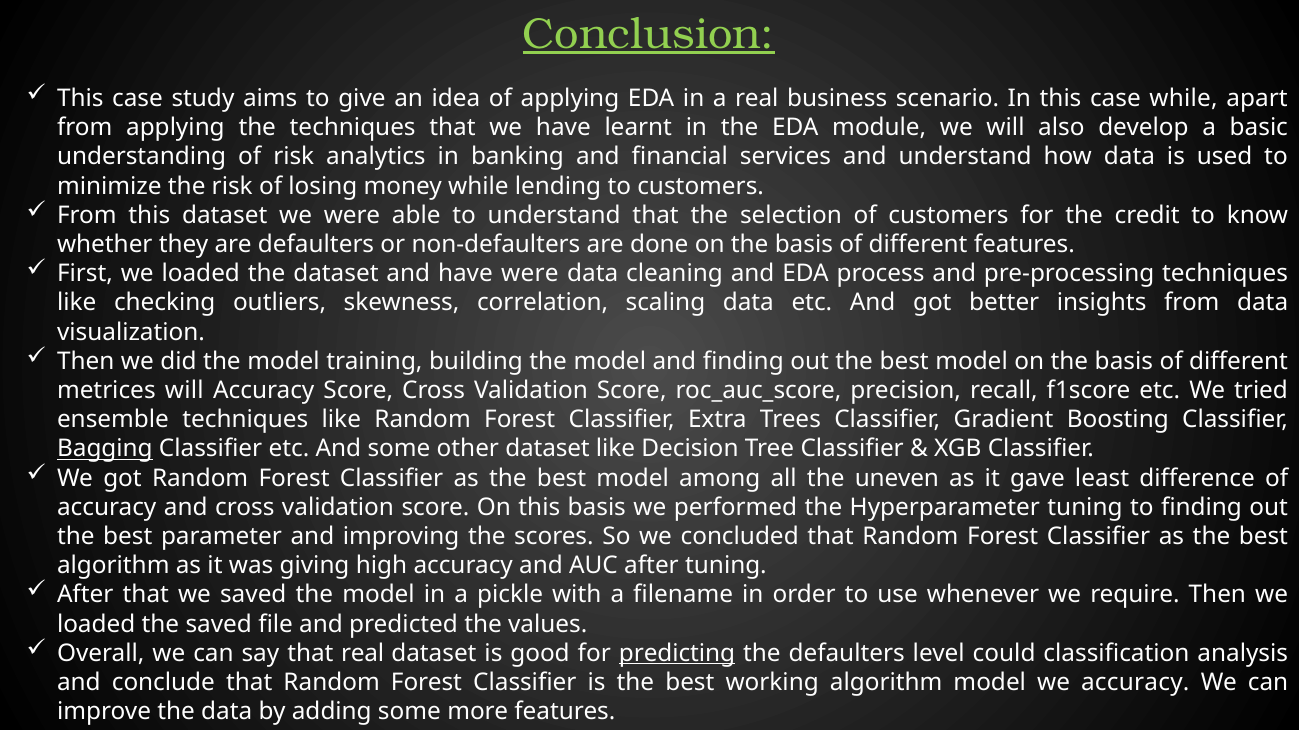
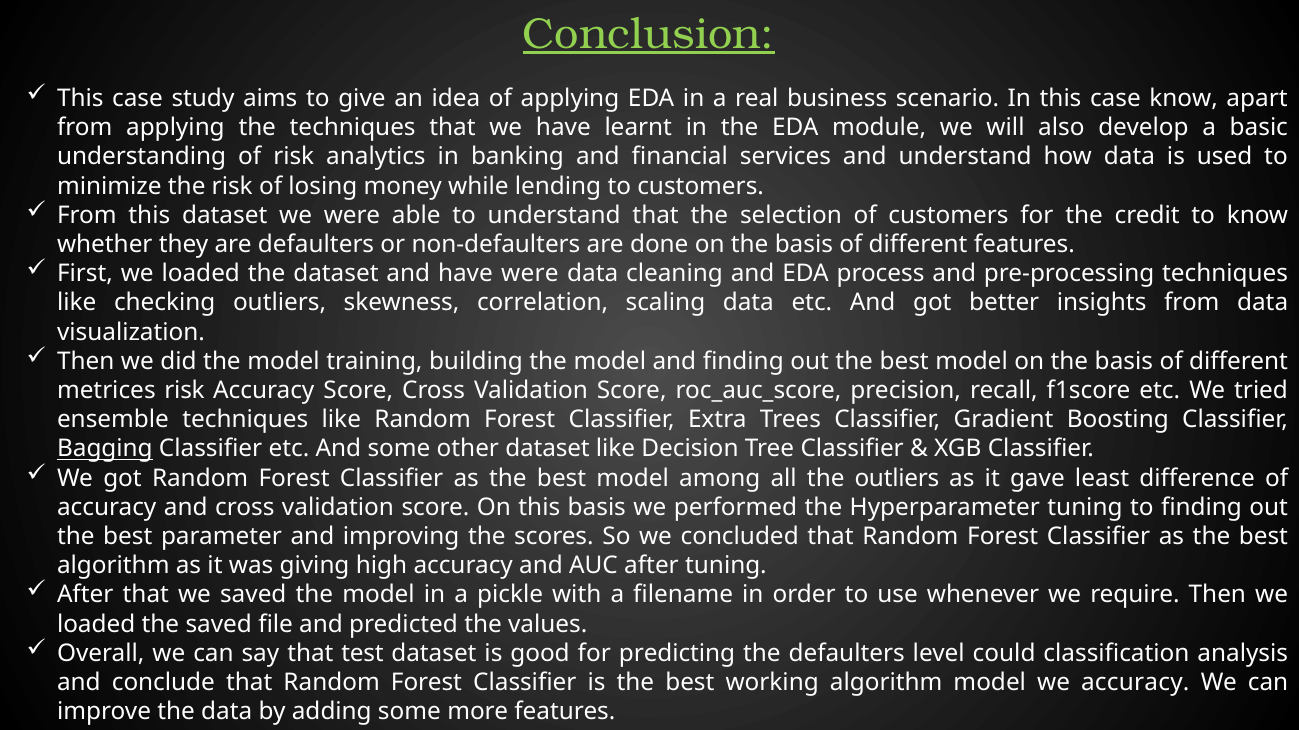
case while: while -> know
metrices will: will -> risk
the uneven: uneven -> outliers
that real: real -> test
predicting underline: present -> none
